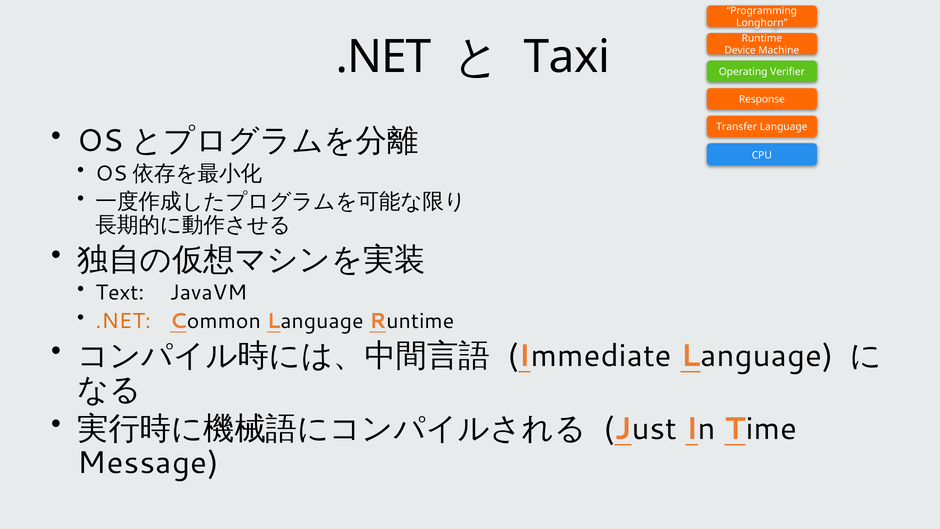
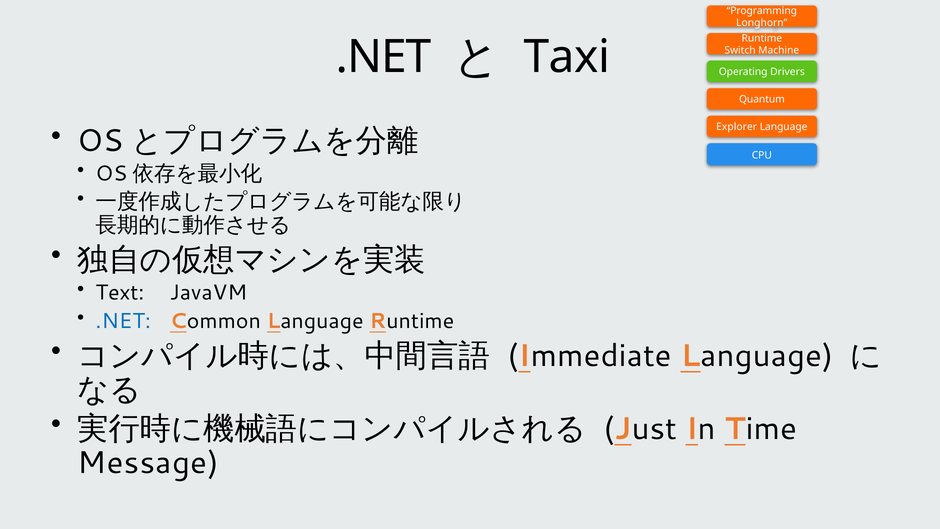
Device: Device -> Switch
Verifier: Verifier -> Drivers
Response: Response -> Quantum
Transfer: Transfer -> Explorer
.NET at (123, 321) colour: orange -> blue
